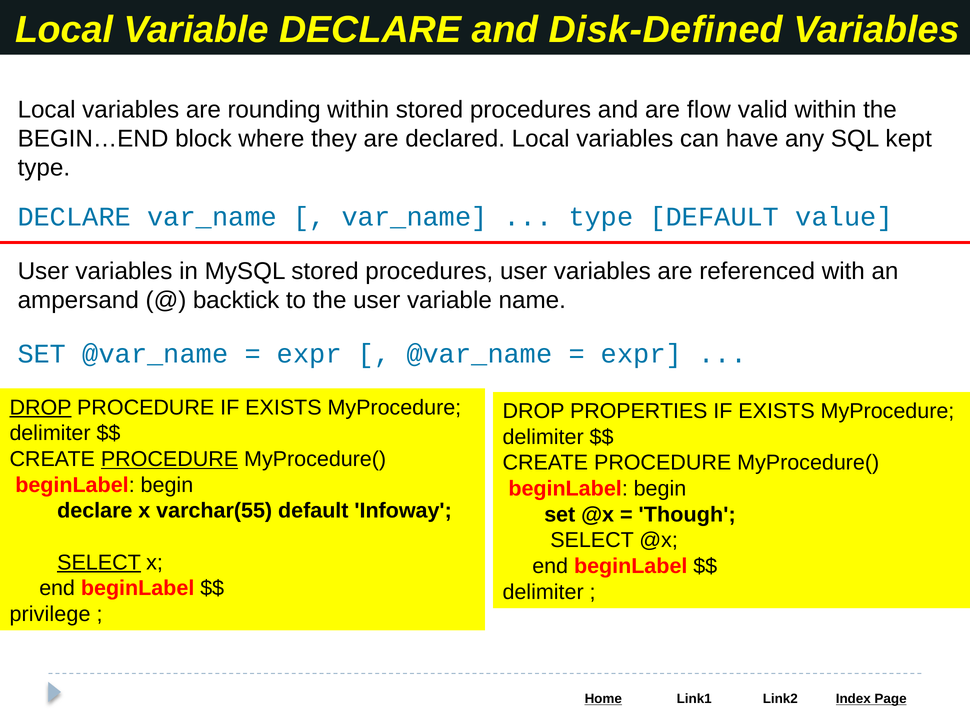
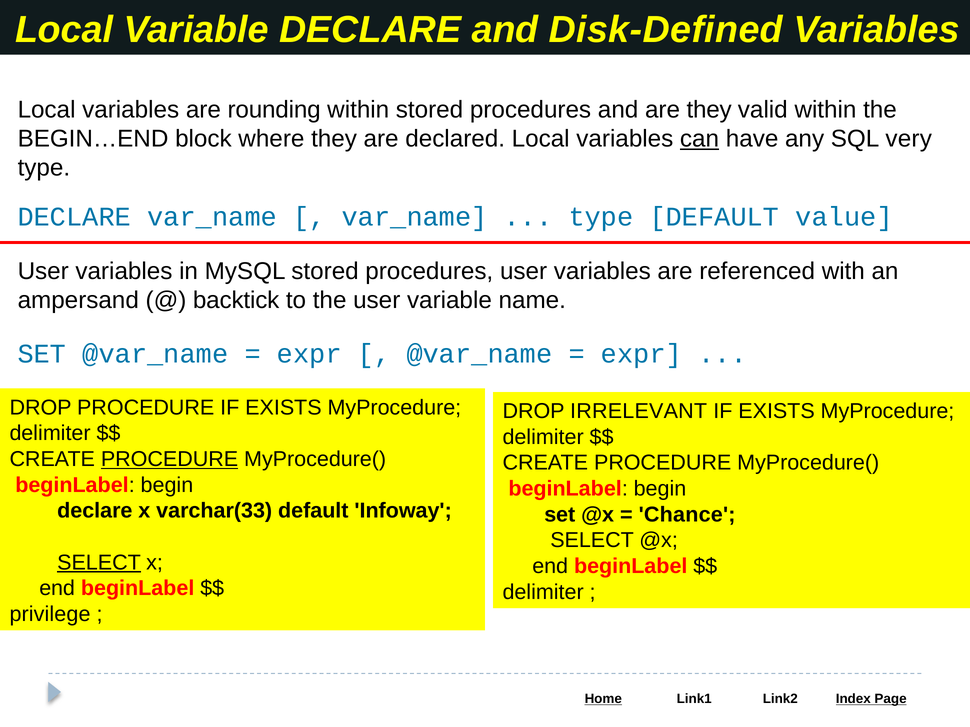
are flow: flow -> they
can underline: none -> present
kept: kept -> very
DROP at (41, 408) underline: present -> none
PROPERTIES: PROPERTIES -> IRRELEVANT
varchar(55: varchar(55 -> varchar(33
Though: Though -> Chance
